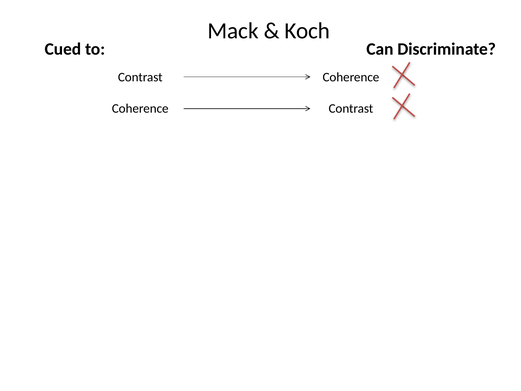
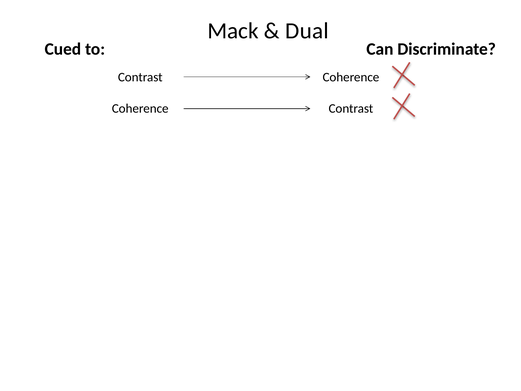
Koch: Koch -> Dual
